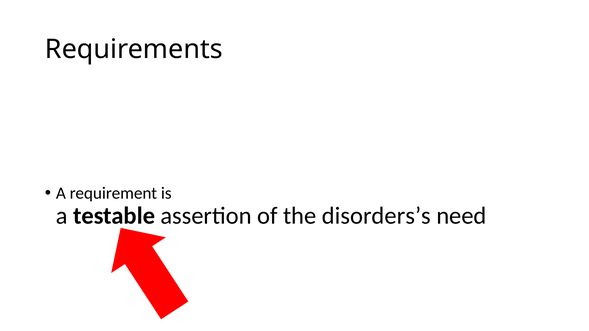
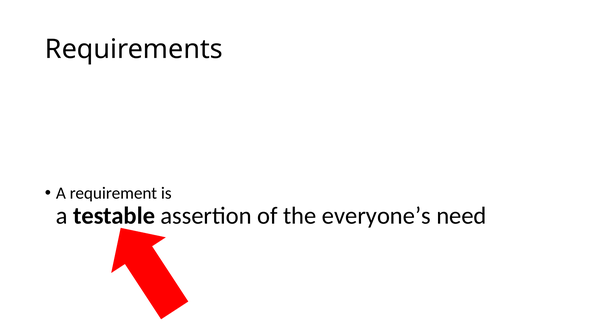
disorders’s: disorders’s -> everyone’s
